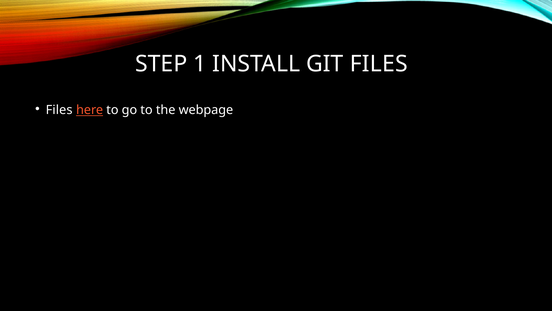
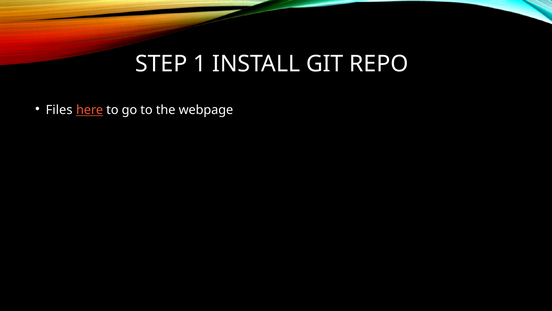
GIT FILES: FILES -> REPO
